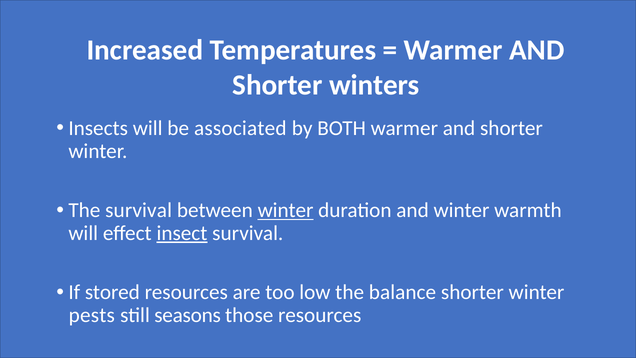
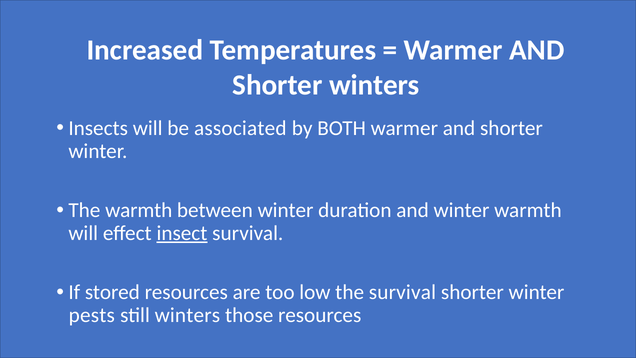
The survival: survival -> warmth
winter at (286, 210) underline: present -> none
the balance: balance -> survival
still seasons: seasons -> winters
